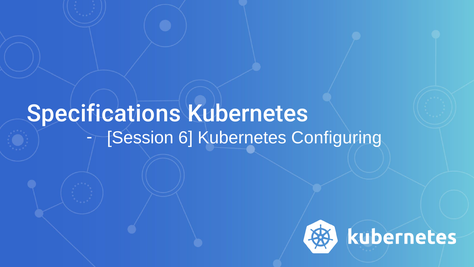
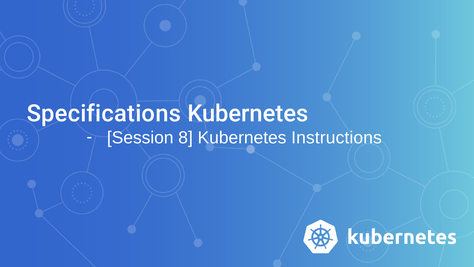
6: 6 -> 8
Configuring: Configuring -> Instructions
